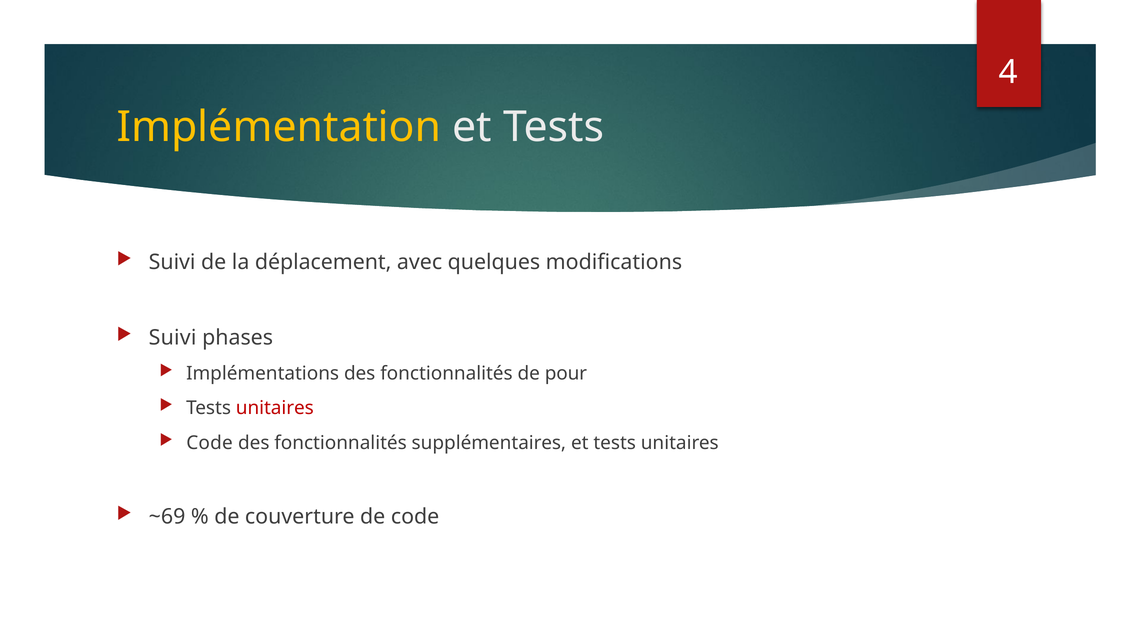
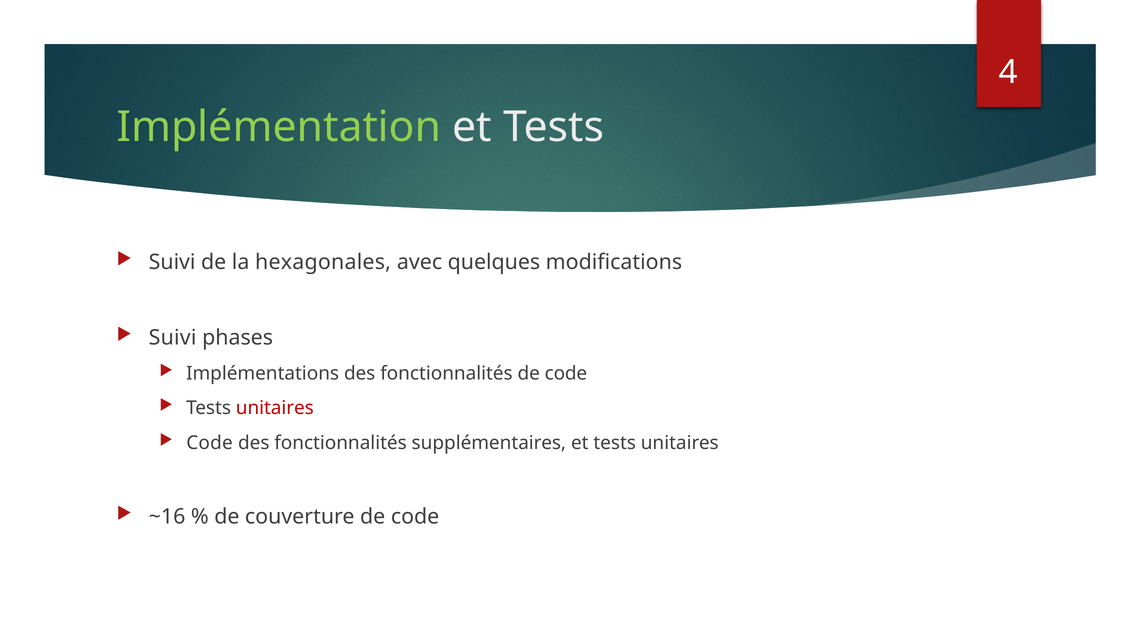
Implémentation colour: yellow -> light green
déplacement: déplacement -> hexagonales
fonctionnalités de pour: pour -> code
~69: ~69 -> ~16
